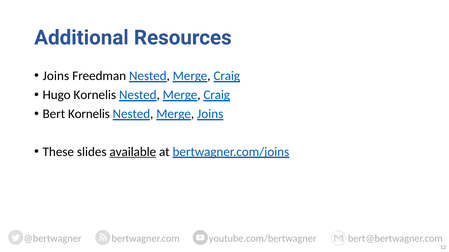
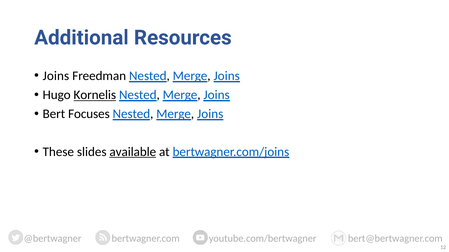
Freedman Nested Merge Craig: Craig -> Joins
Kornelis at (95, 95) underline: none -> present
Craig at (217, 95): Craig -> Joins
Bert Kornelis: Kornelis -> Focuses
